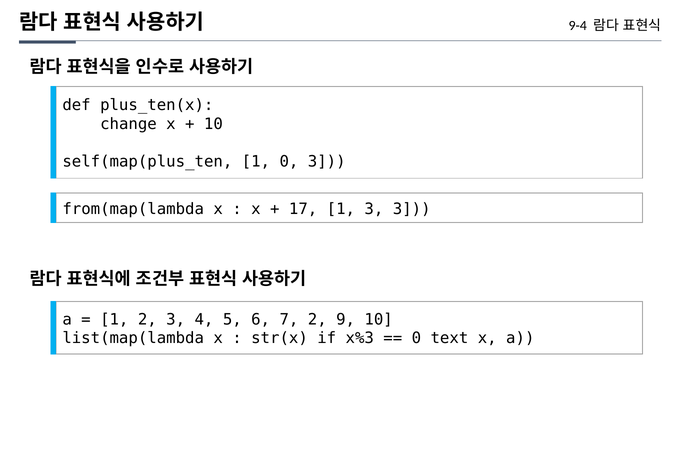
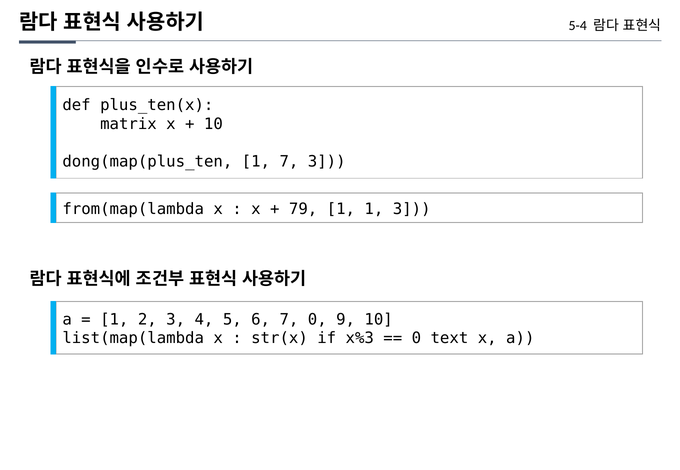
9-4: 9-4 -> 5-4
change: change -> matrix
self(map(plus_ten: self(map(plus_ten -> dong(map(plus_ten
1 0: 0 -> 7
17: 17 -> 79
1 3: 3 -> 1
7 2: 2 -> 0
